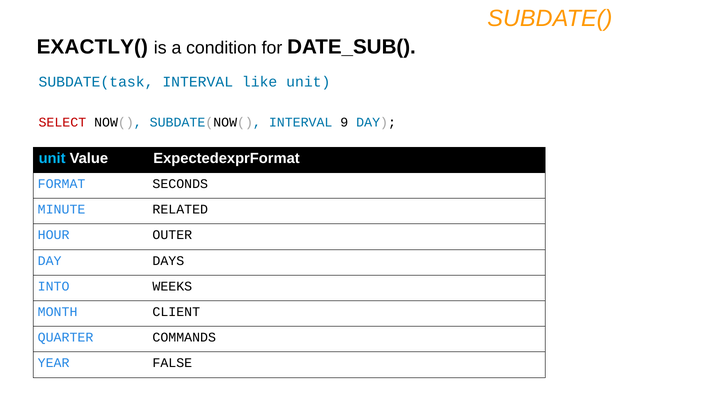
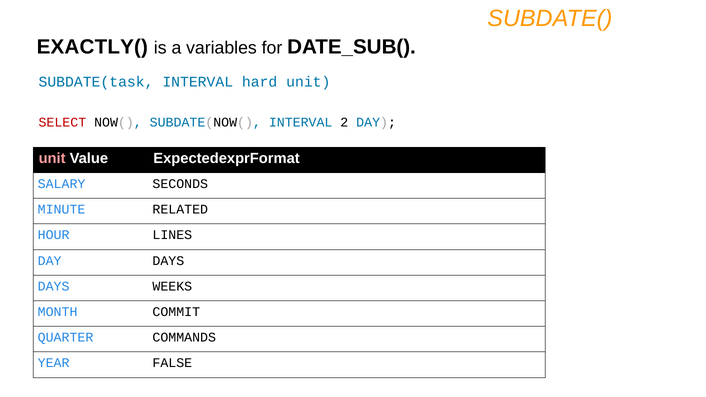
condition: condition -> variables
like: like -> hard
9: 9 -> 2
unit at (52, 158) colour: light blue -> pink
FORMAT: FORMAT -> SALARY
OUTER: OUTER -> LINES
INTO at (54, 286): INTO -> DAYS
CLIENT: CLIENT -> COMMIT
